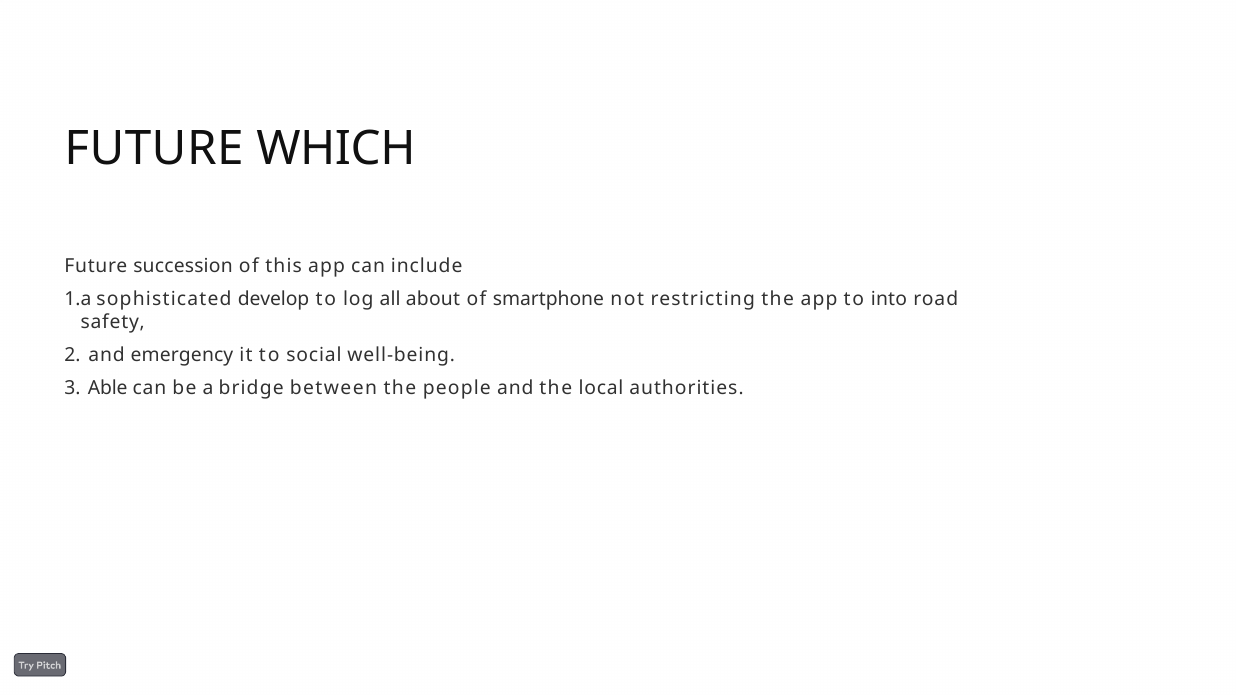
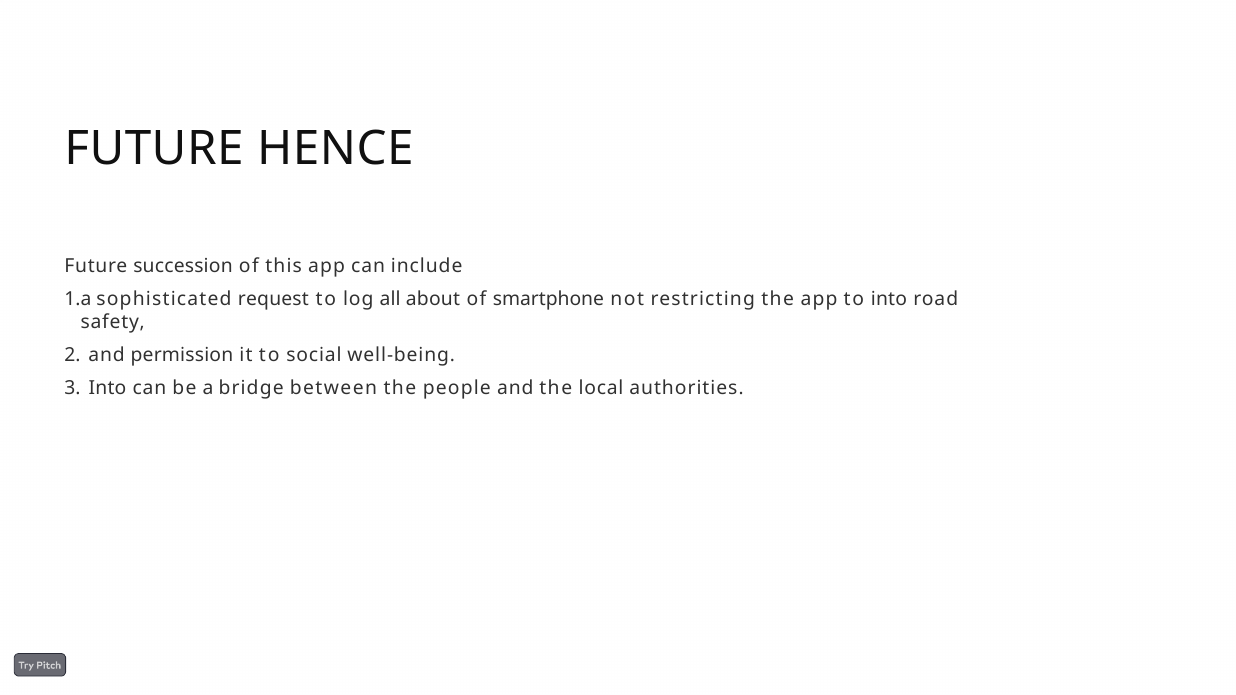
WHICH: WHICH -> HENCE
develop: develop -> request
emergency: emergency -> permission
Able at (108, 388): Able -> Into
